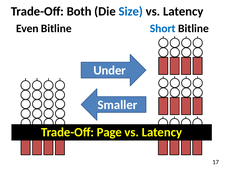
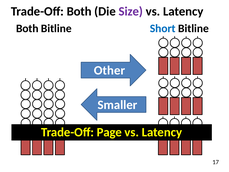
Size colour: blue -> purple
Even at (27, 28): Even -> Both
Under: Under -> Other
